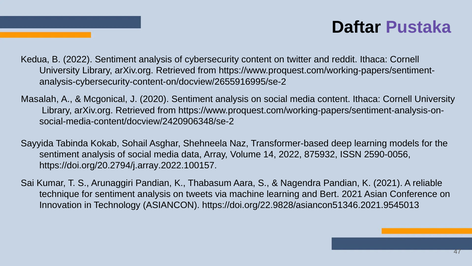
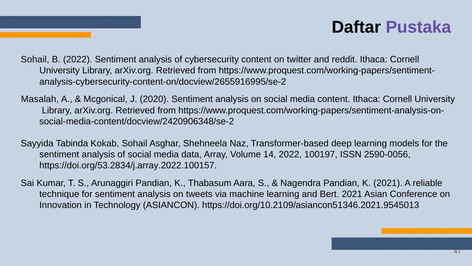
Kedua at (35, 59): Kedua -> Sohail
875932: 875932 -> 100197
https://doi.org/20.2794/j.array.2022.100157: https://doi.org/20.2794/j.array.2022.100157 -> https://doi.org/53.2834/j.array.2022.100157
https://doi.org/22.9828/asiancon51346.2021.9545013: https://doi.org/22.9828/asiancon51346.2021.9545013 -> https://doi.org/10.2109/asiancon51346.2021.9545013
